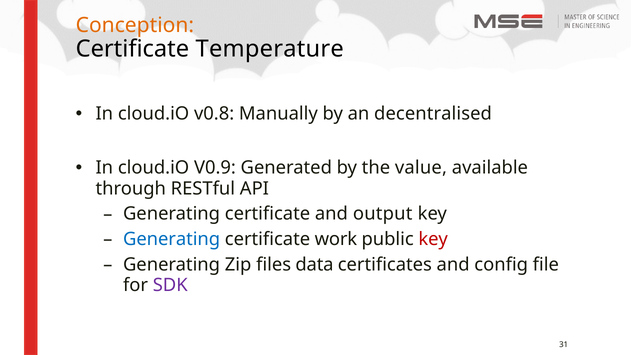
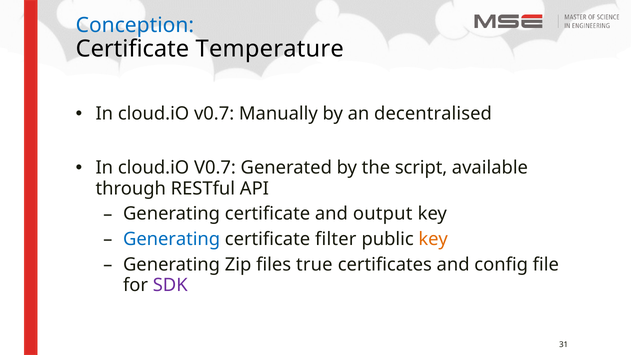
Conception colour: orange -> blue
v0.8 at (214, 114): v0.8 -> v0.7
V0.9 at (215, 168): V0.9 -> V0.7
value: value -> script
work: work -> filter
key at (433, 239) colour: red -> orange
data: data -> true
